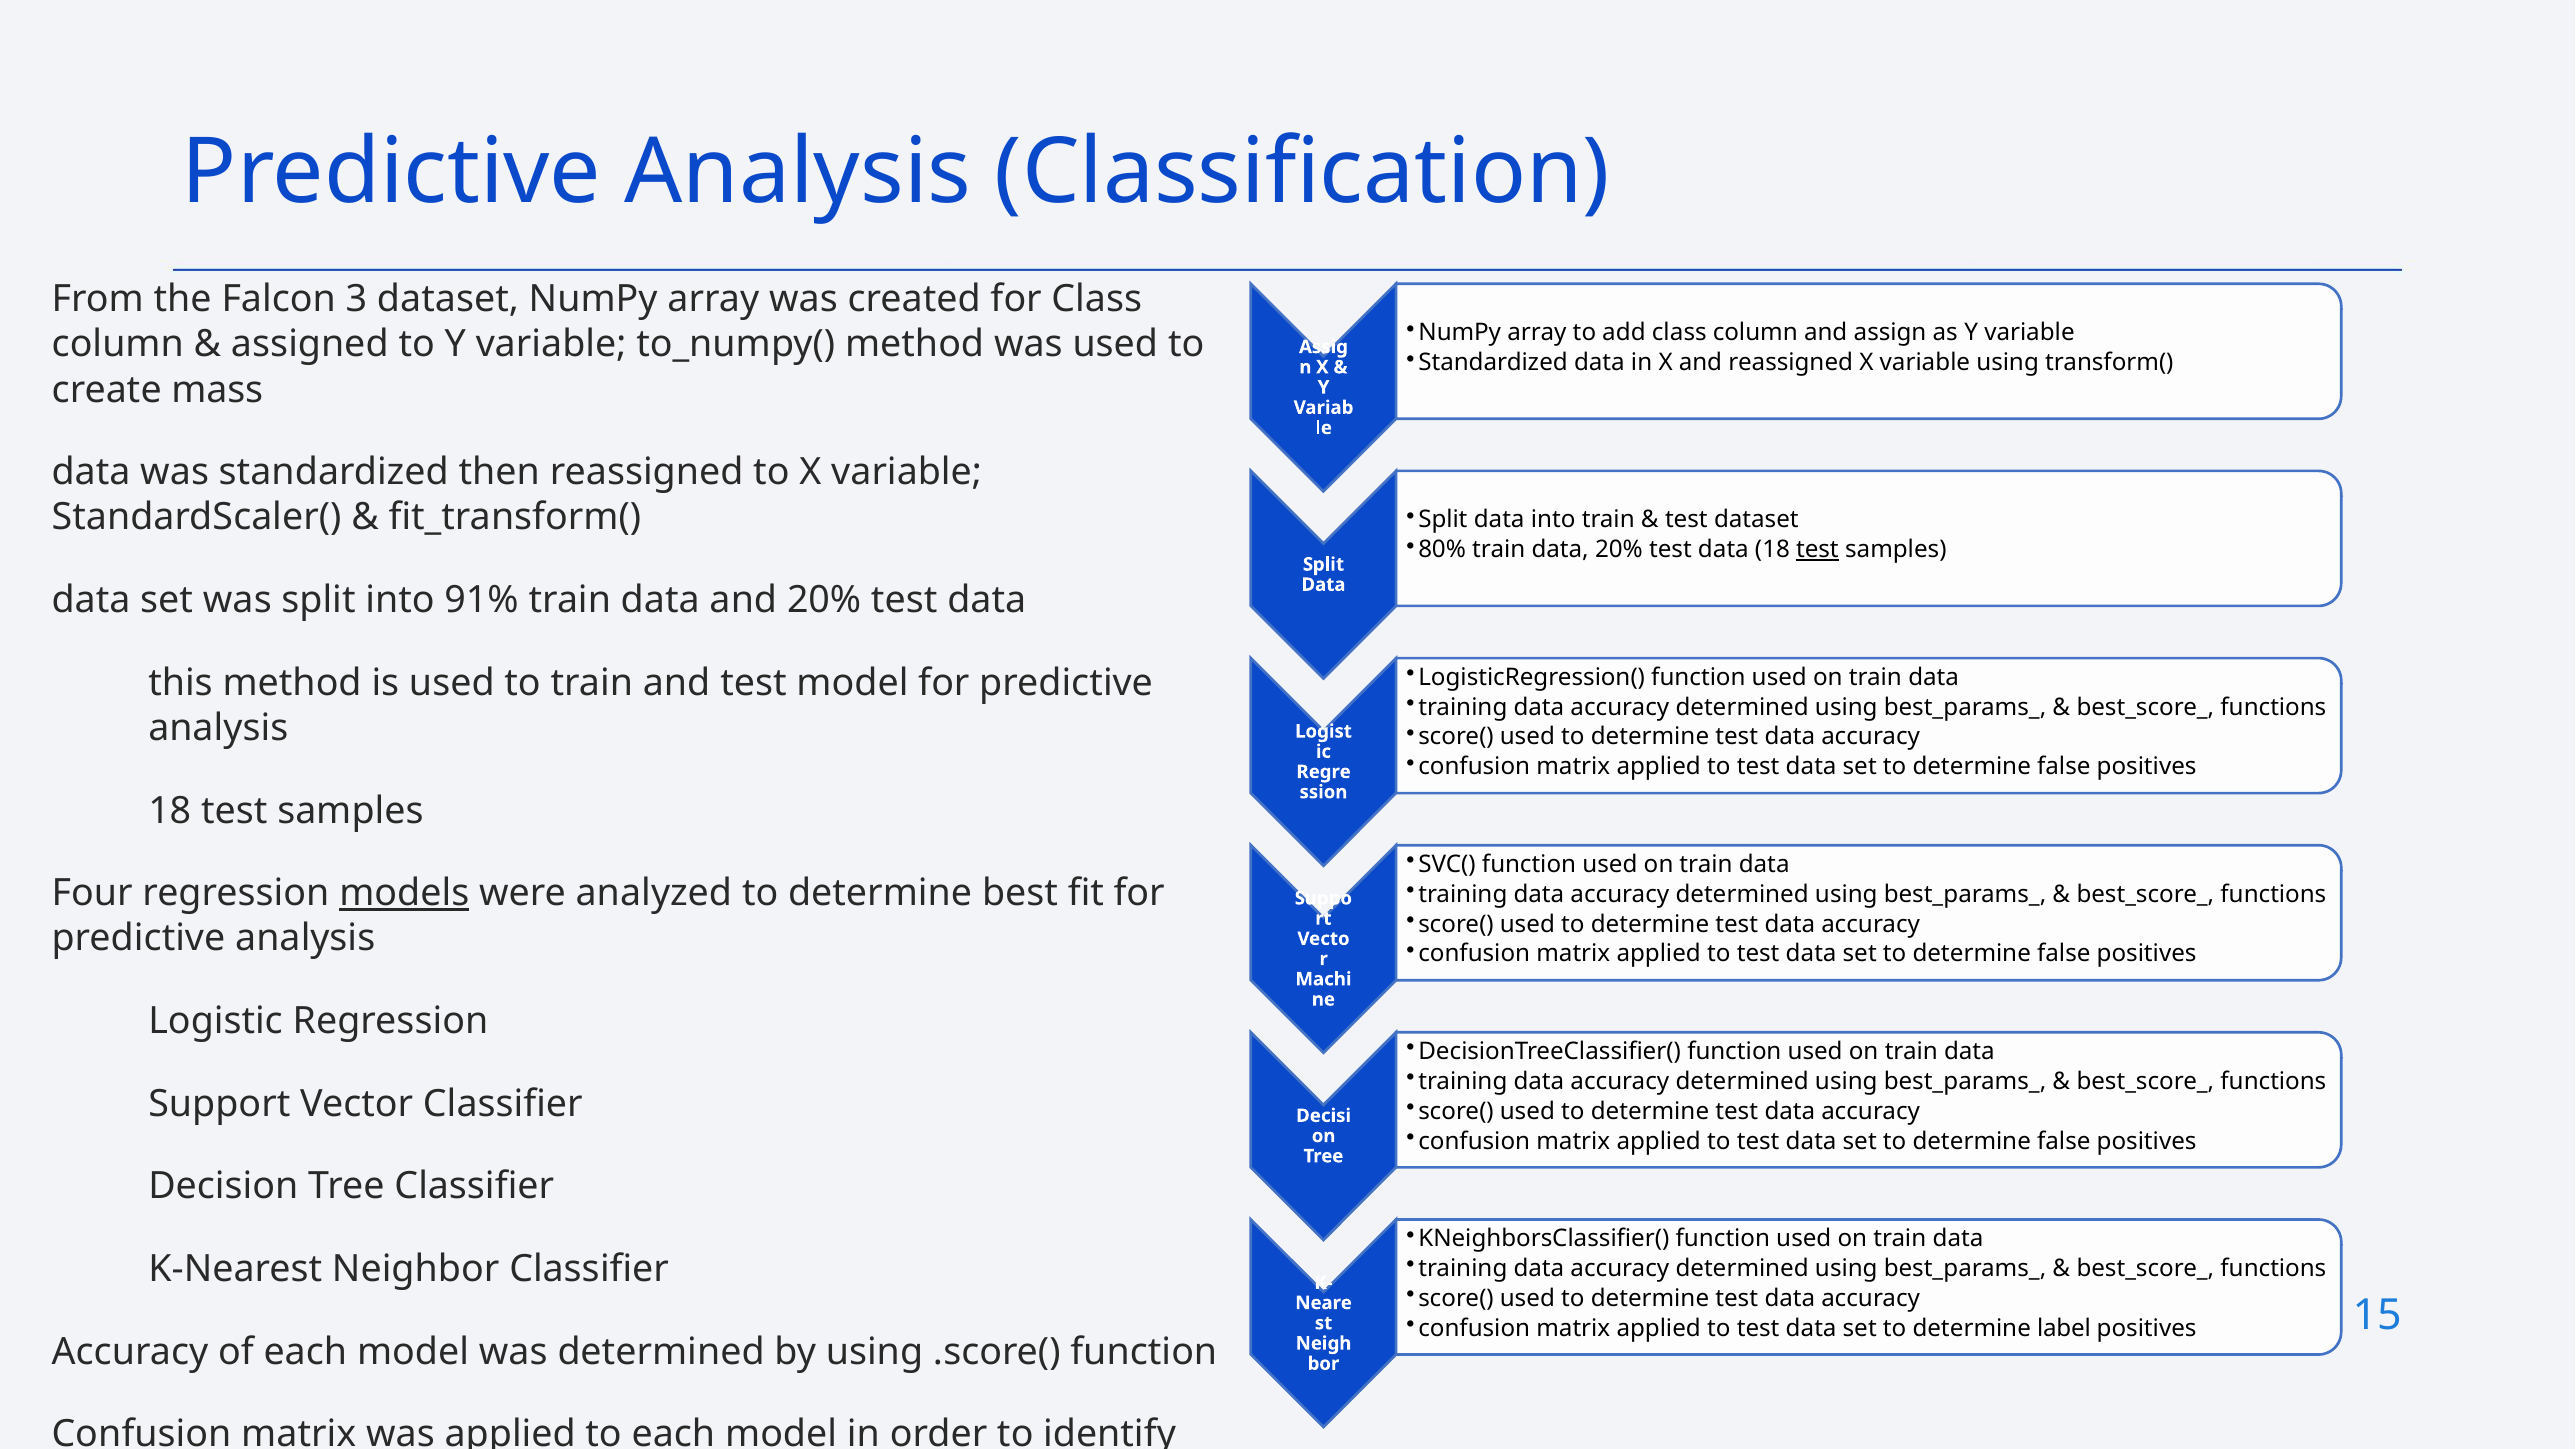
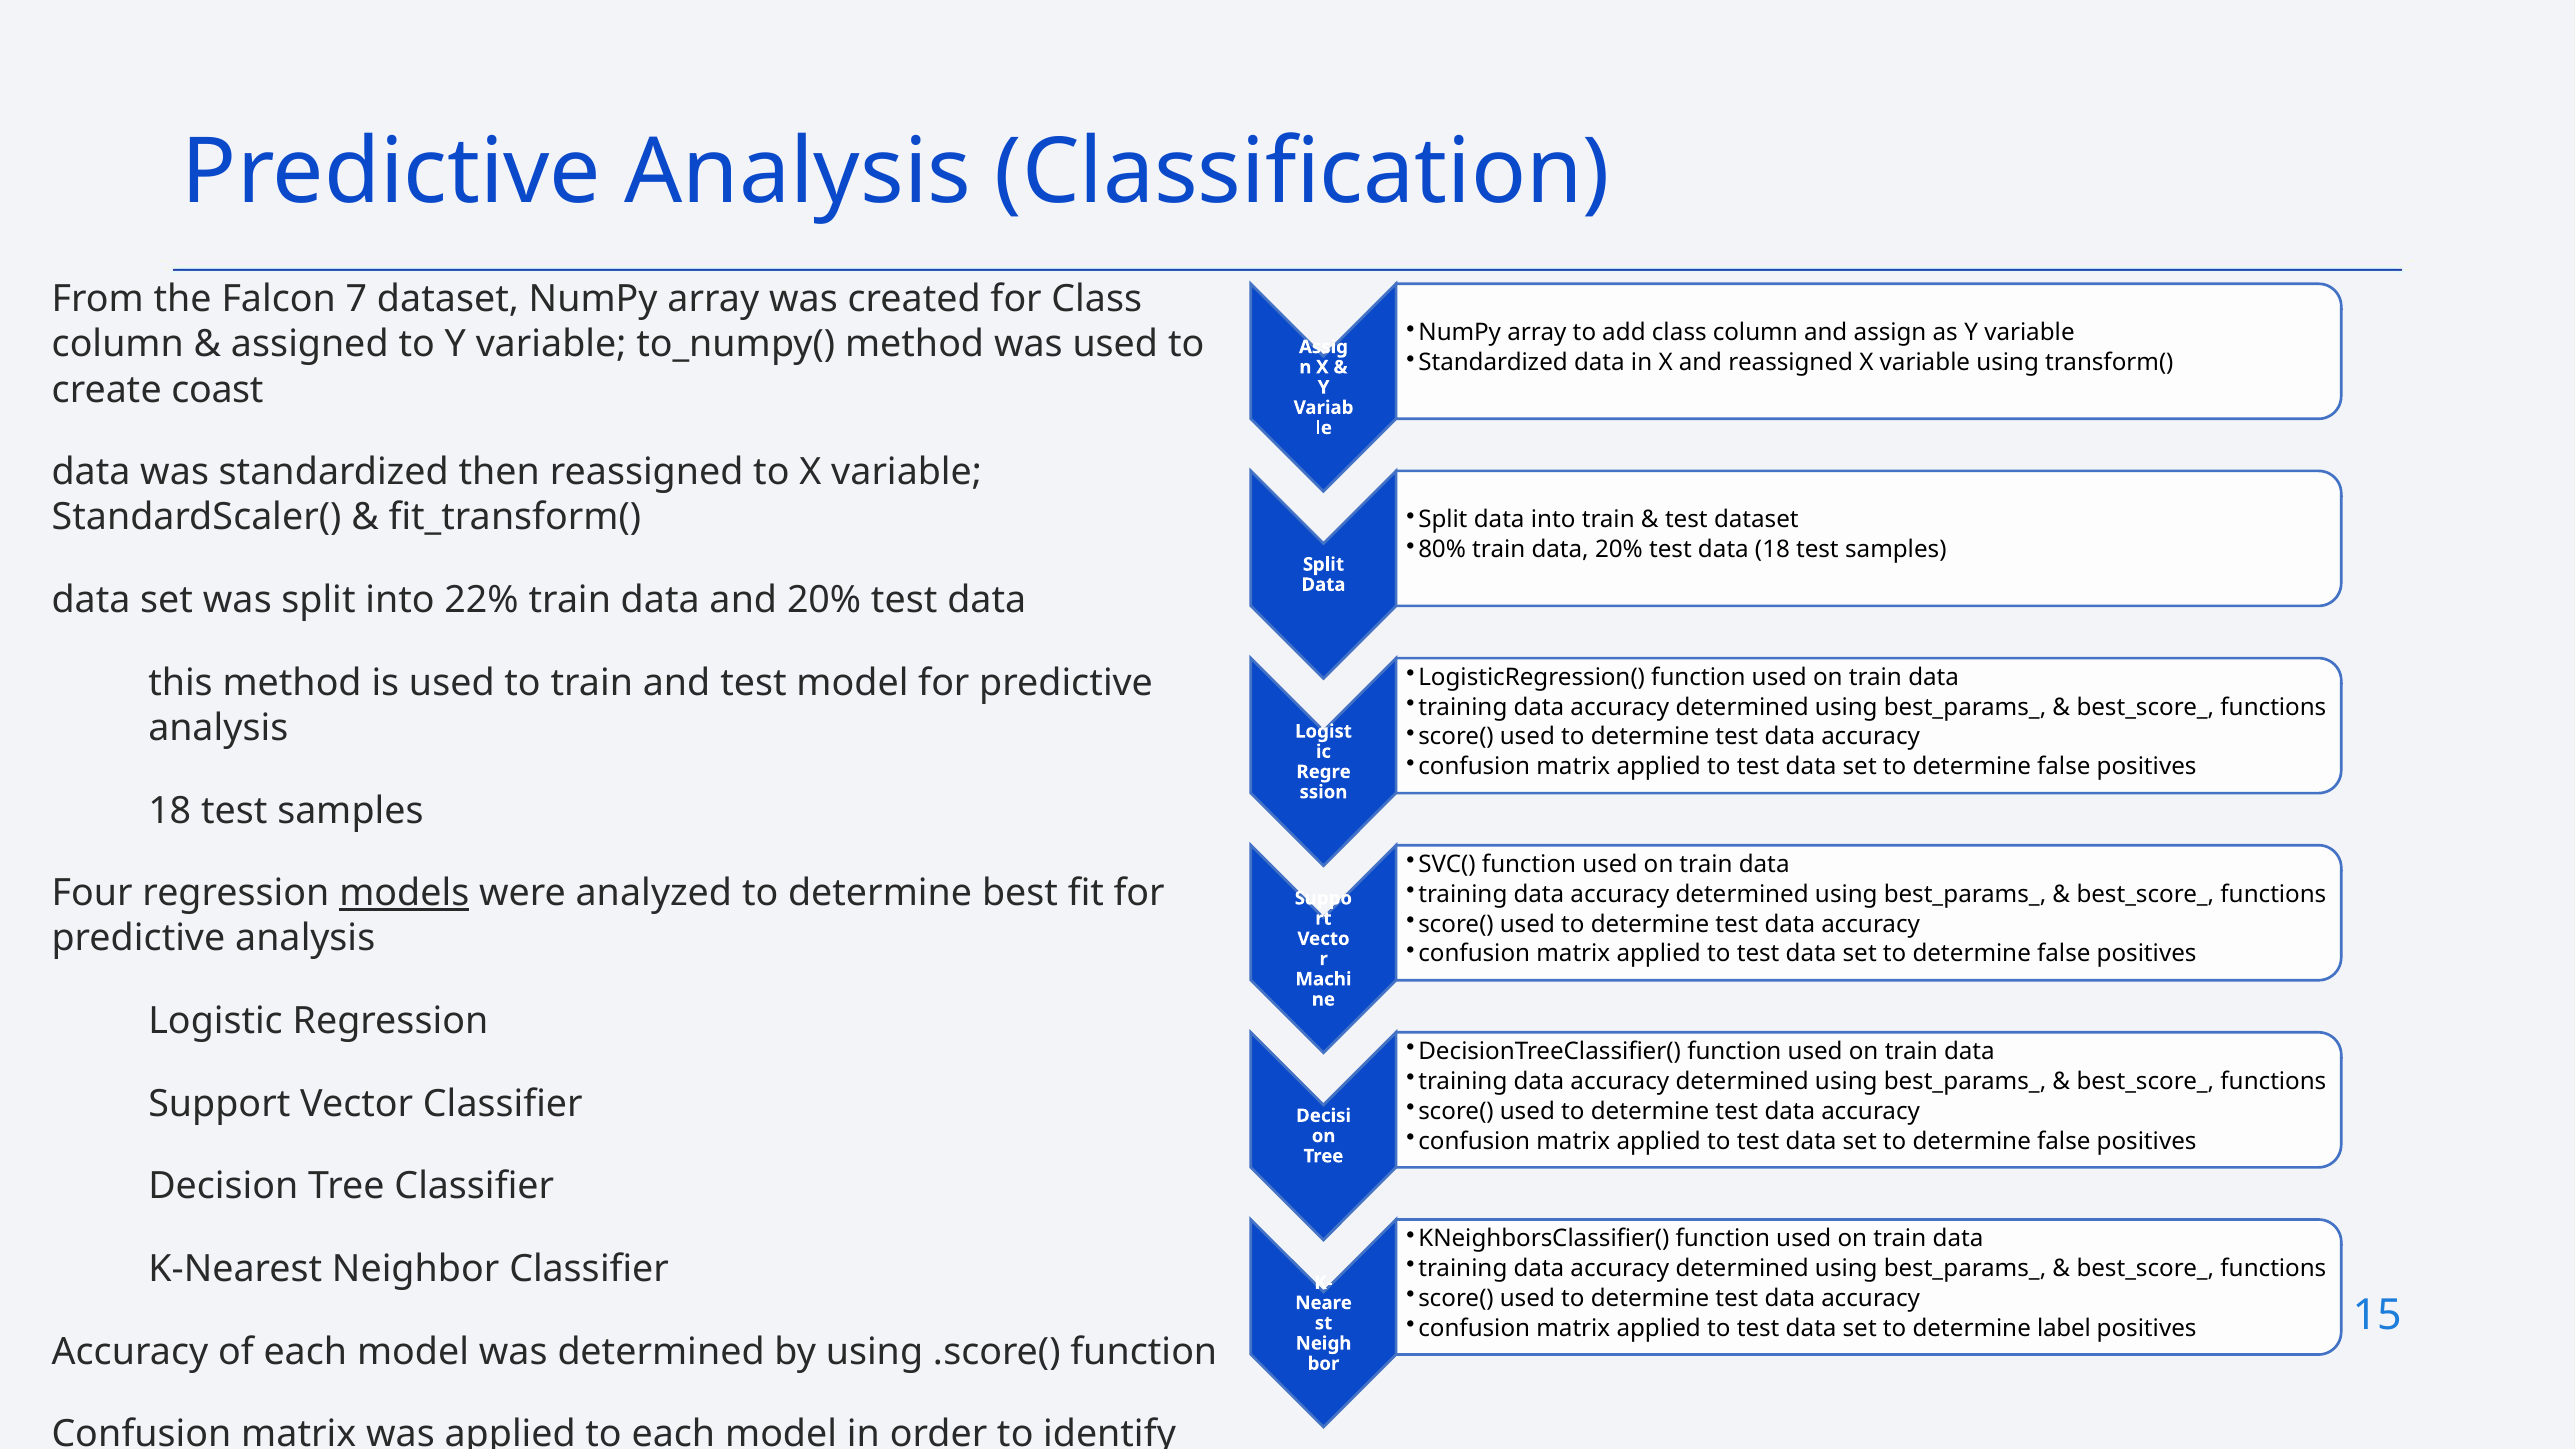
3: 3 -> 7
mass: mass -> coast
test at (1817, 550) underline: present -> none
91%: 91% -> 22%
